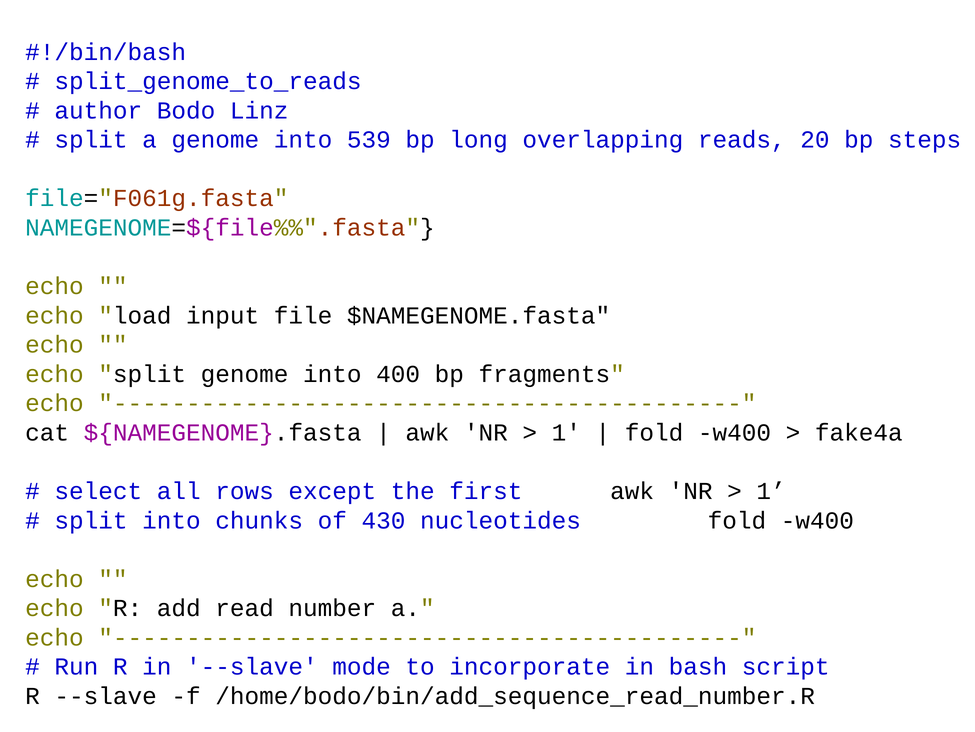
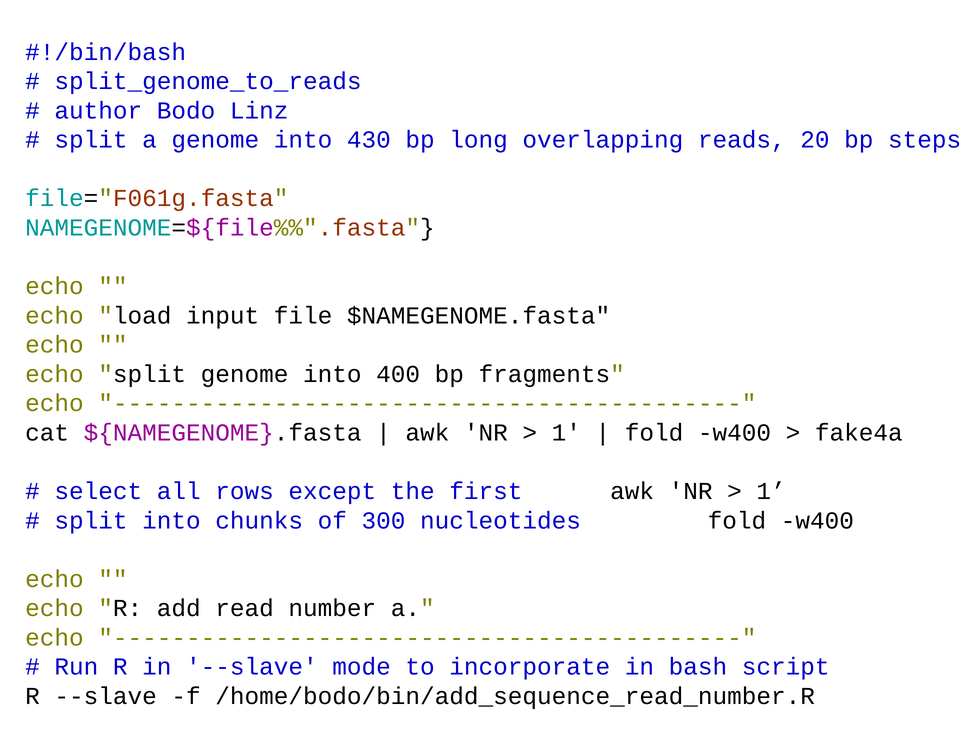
539: 539 -> 430
430: 430 -> 300
